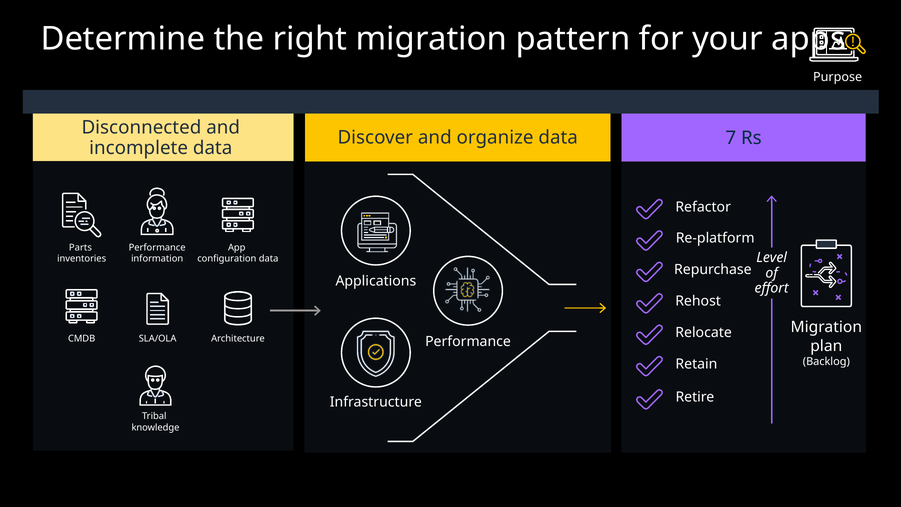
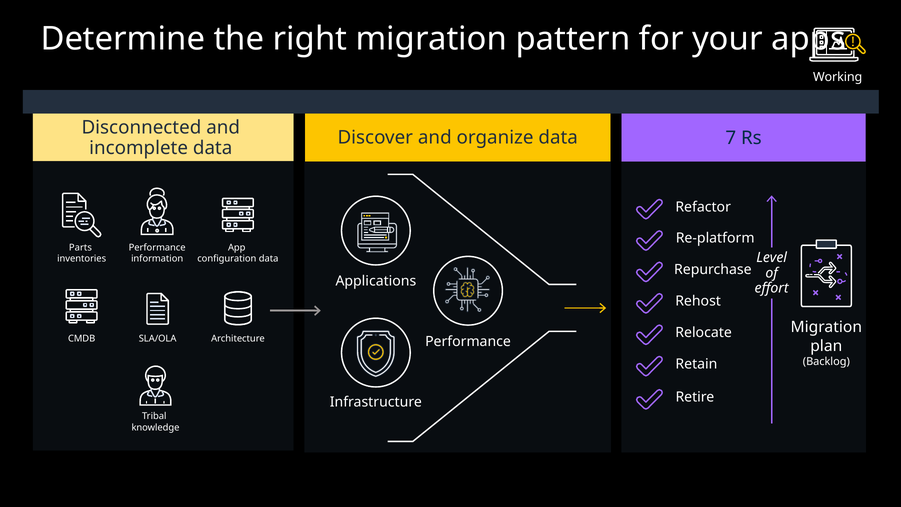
Purpose: Purpose -> Working
